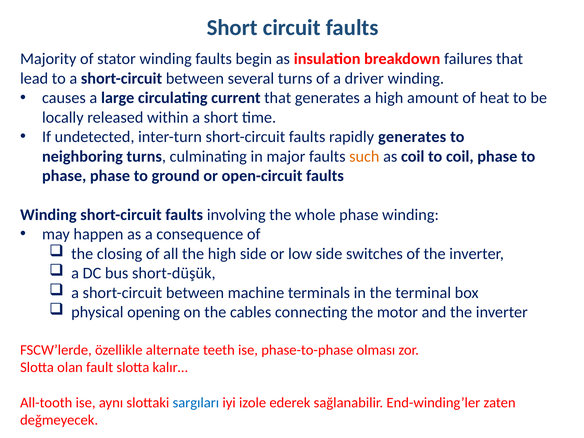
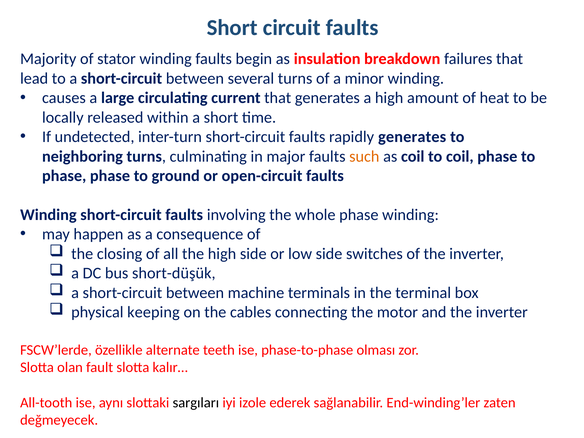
driver: driver -> minor
opening: opening -> keeping
sargıları colour: blue -> black
